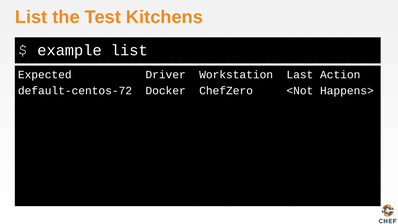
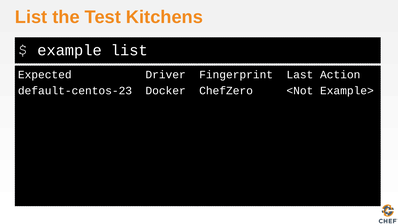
Workstation: Workstation -> Fingerprint
default-centos-72: default-centos-72 -> default-centos-23
Happens>: Happens> -> Example>
